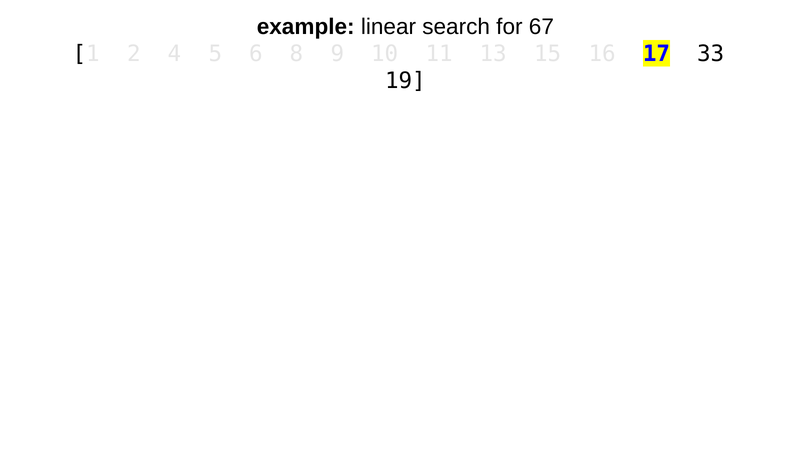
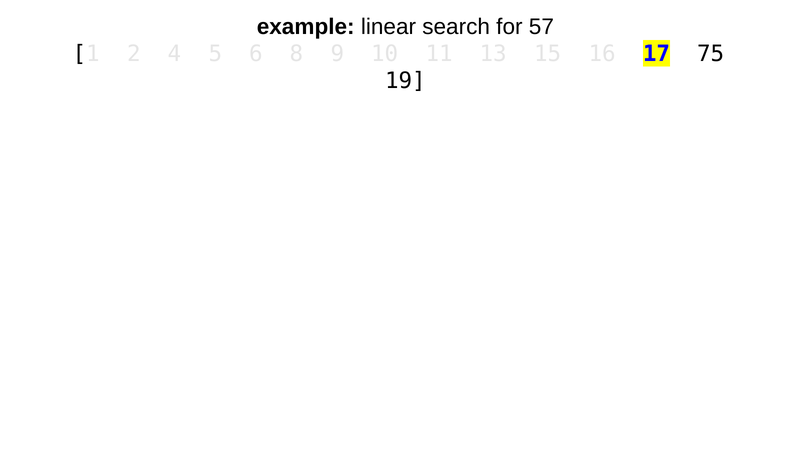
67: 67 -> 57
33: 33 -> 75
